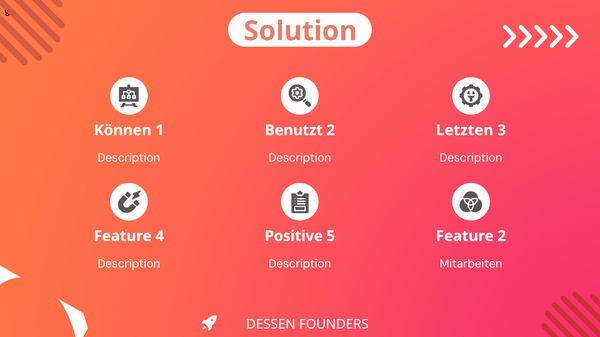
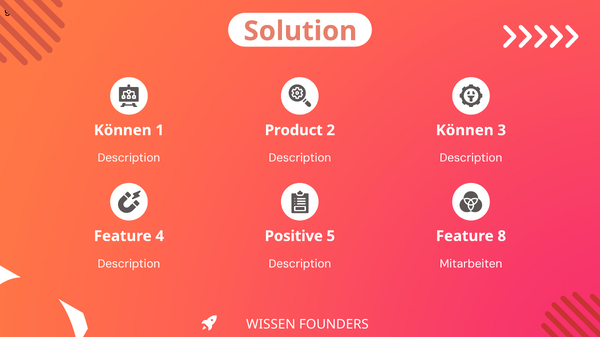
Benutzt: Benutzt -> Product
Letzten at (465, 130): Letzten -> Können
Feature 2: 2 -> 8
DESSEN: DESSEN -> WISSEN
